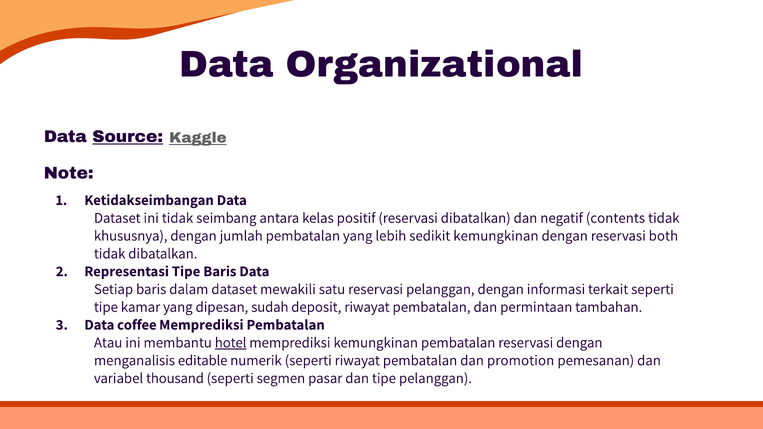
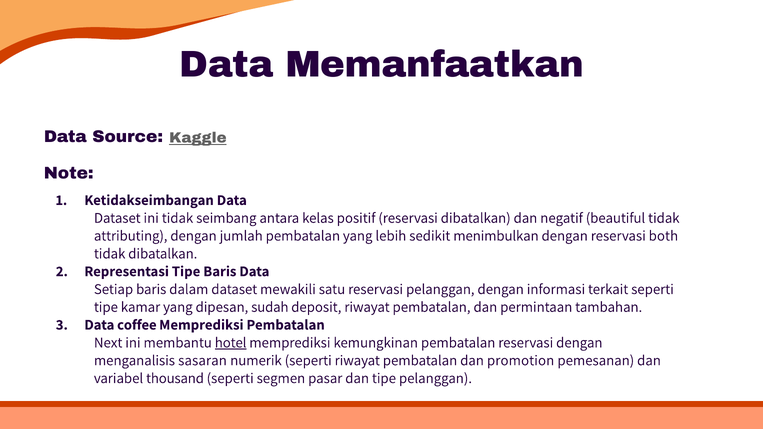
Organizational: Organizational -> Memanfaatkan
Source underline: present -> none
contents: contents -> beautiful
khususnya: khususnya -> attributing
sedikit kemungkinan: kemungkinan -> menimbulkan
Atau: Atau -> Next
editable: editable -> sasaran
